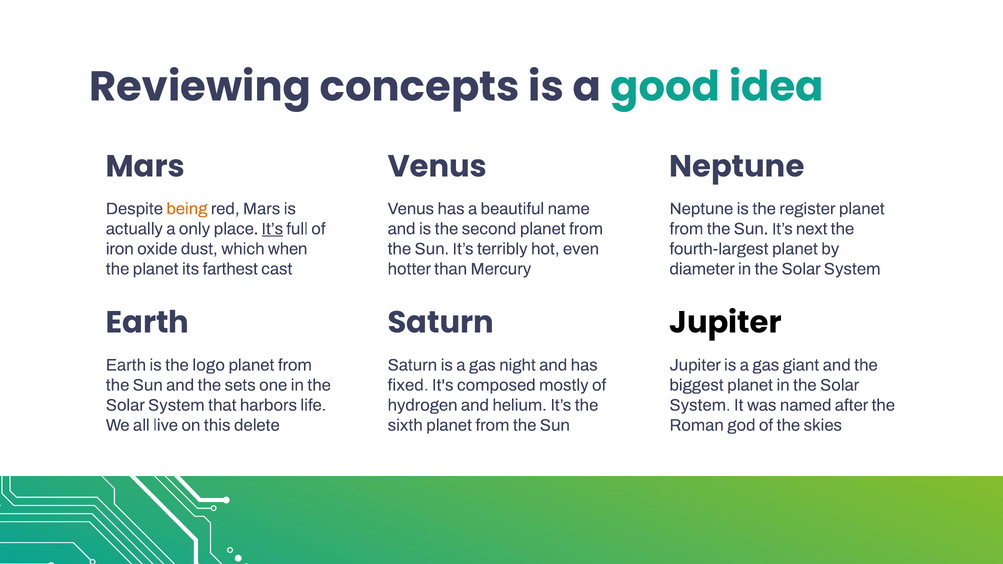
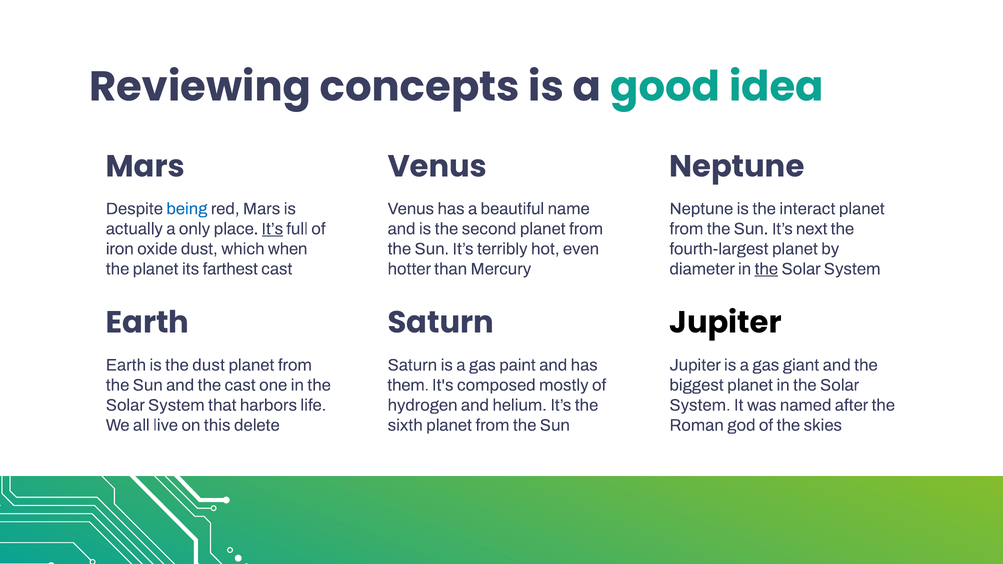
being colour: orange -> blue
register: register -> interact
the at (766, 269) underline: none -> present
the logo: logo -> dust
night: night -> paint
the sets: sets -> cast
fixed: fixed -> them
